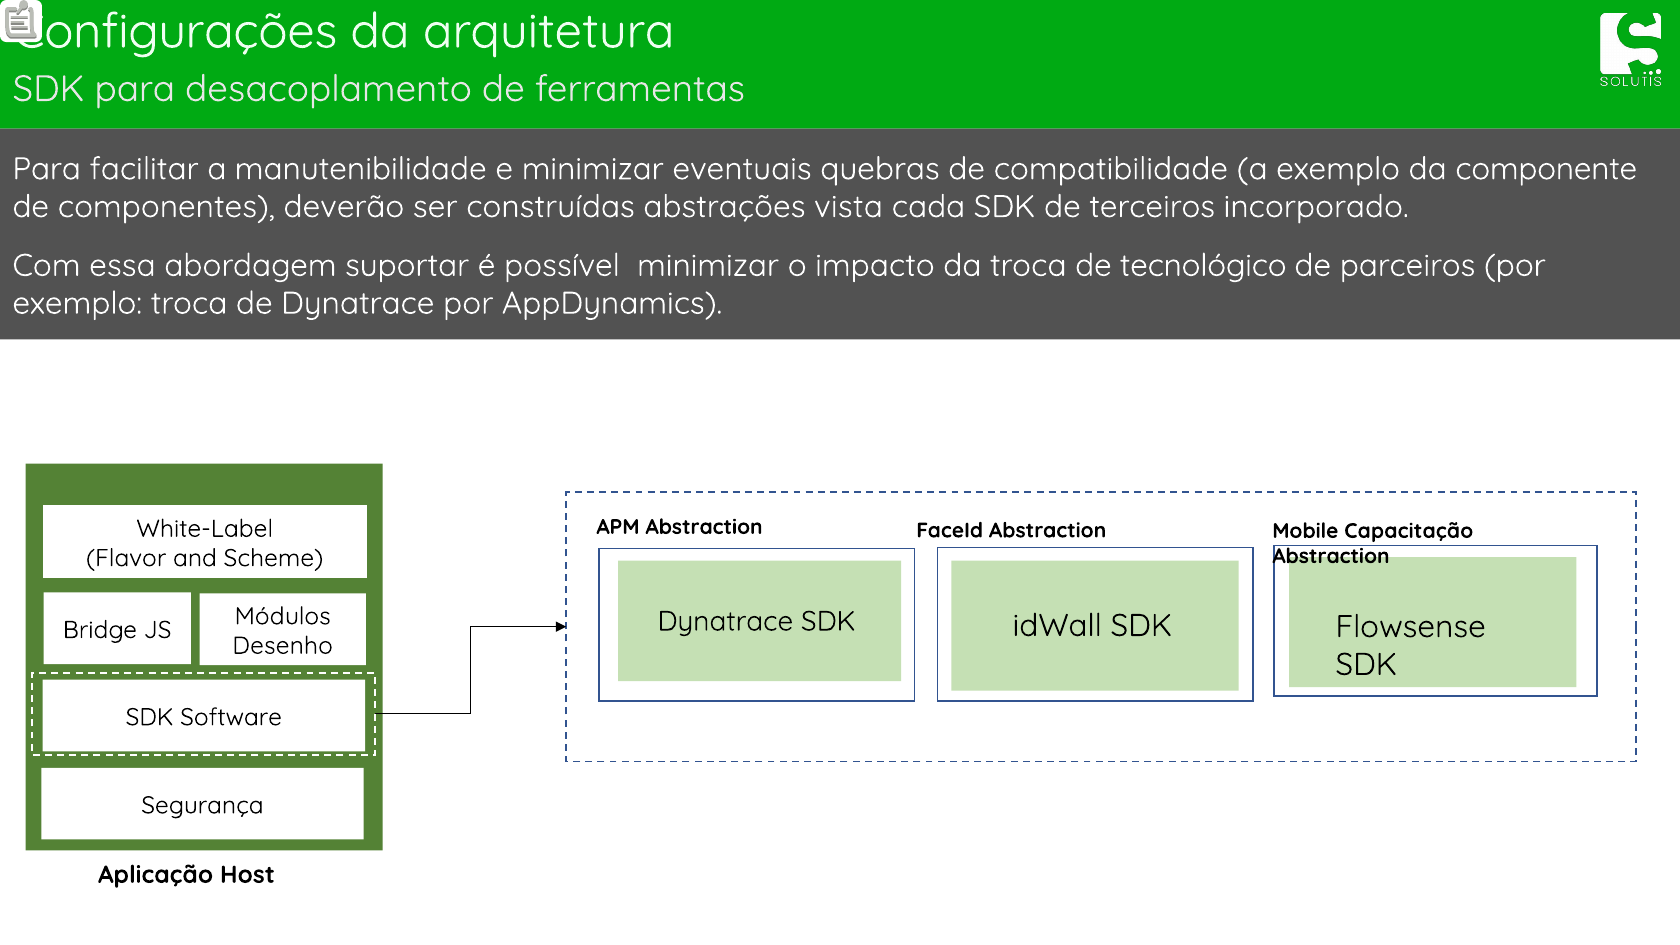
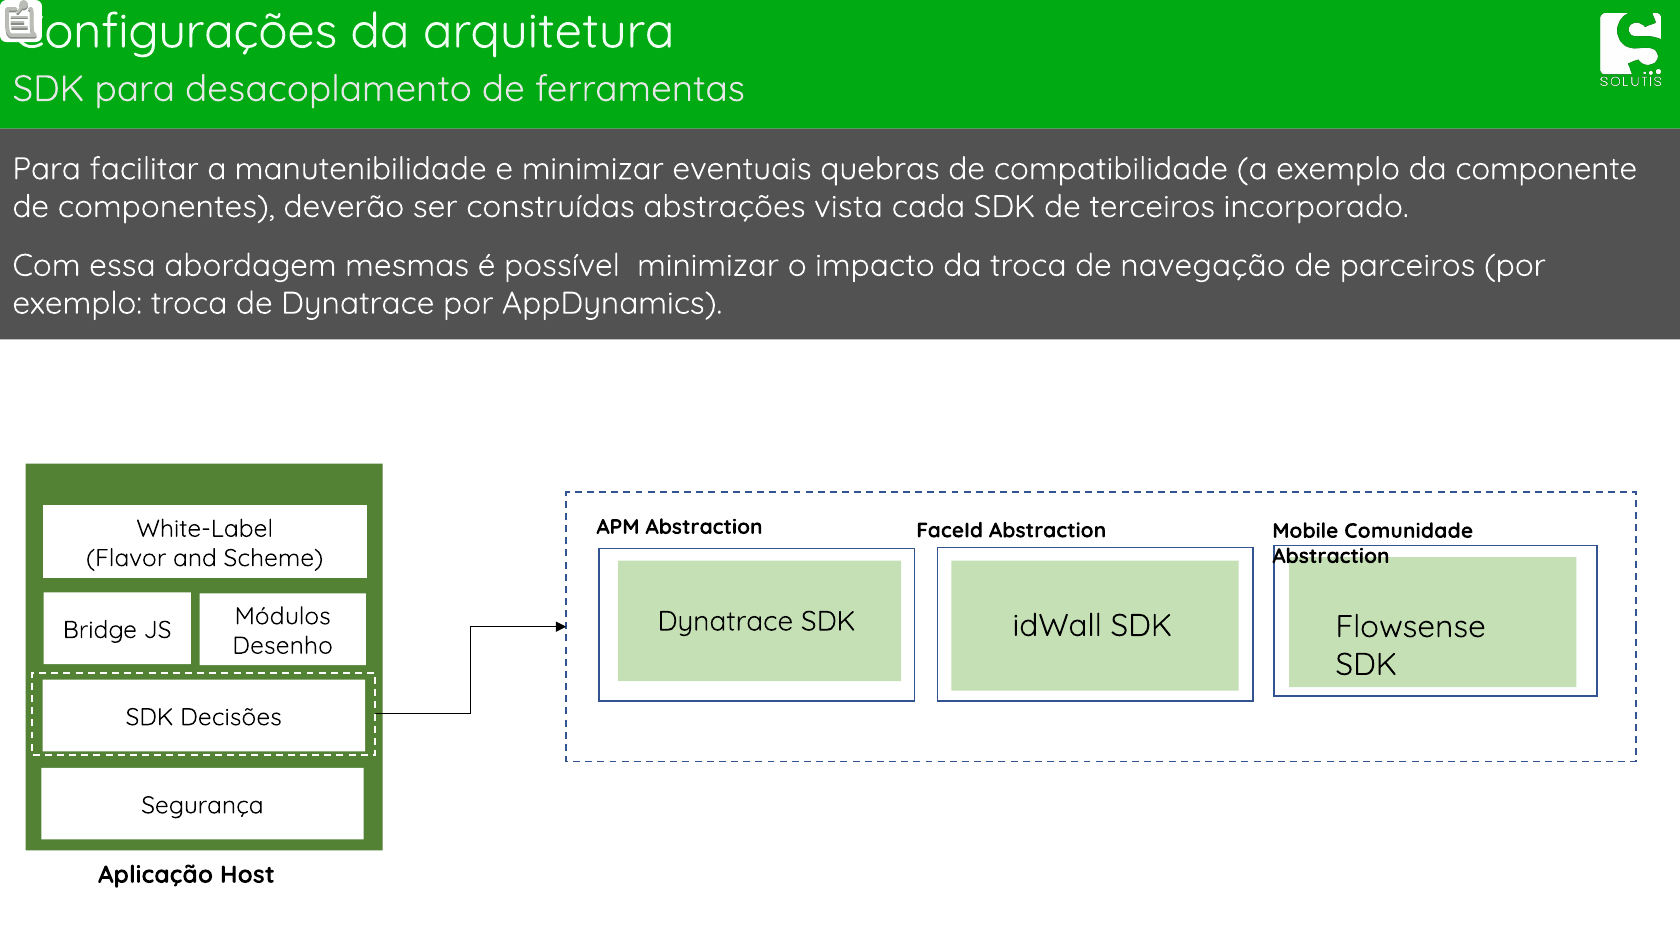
suportar: suportar -> mesmas
tecnológico: tecnológico -> navegação
Capacitação: Capacitação -> Comunidade
Software: Software -> Decisões
